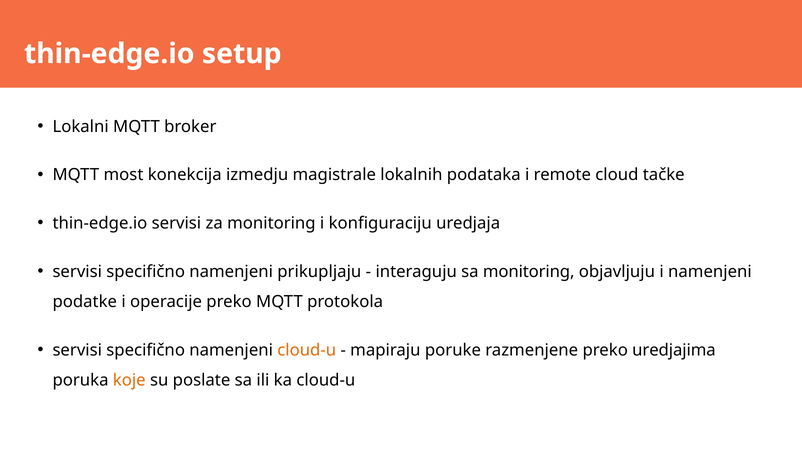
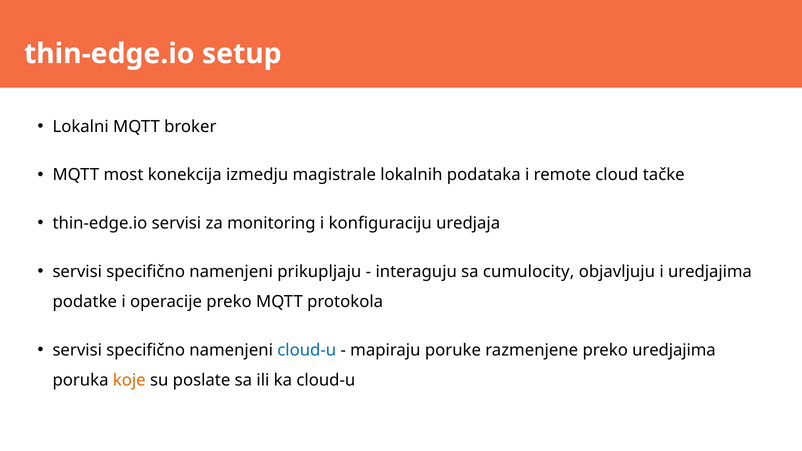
sa monitoring: monitoring -> cumulocity
i namenjeni: namenjeni -> uredjajima
cloud-u at (307, 350) colour: orange -> blue
